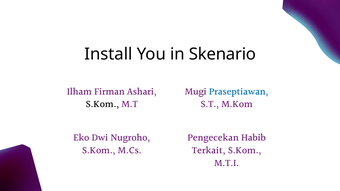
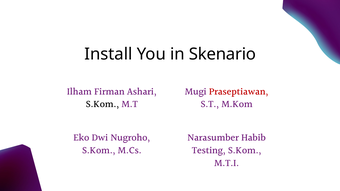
Praseptiawan colour: blue -> red
Pengecekan: Pengecekan -> Narasumber
Terkait: Terkait -> Testing
